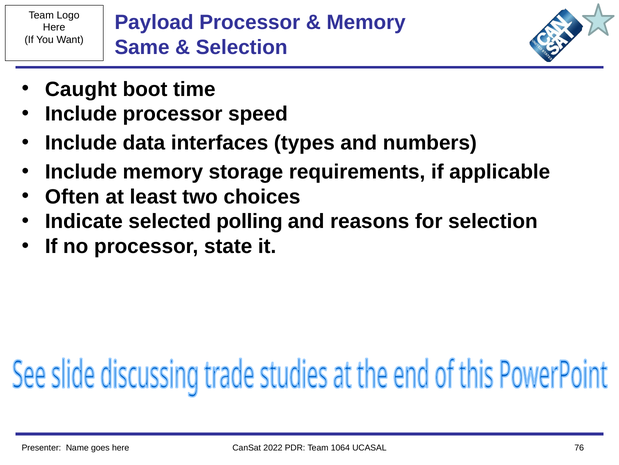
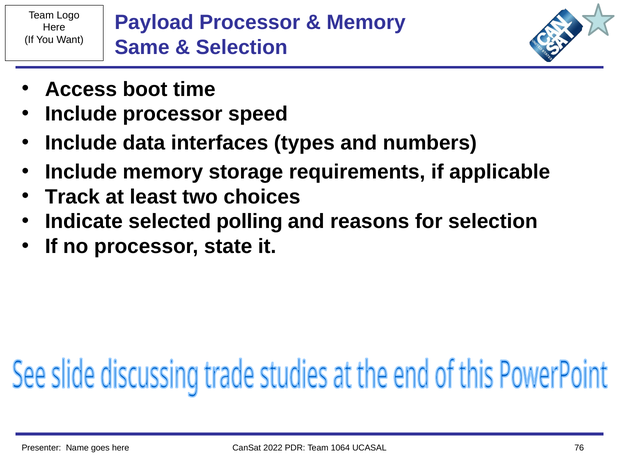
Caught: Caught -> Access
Often: Often -> Track
